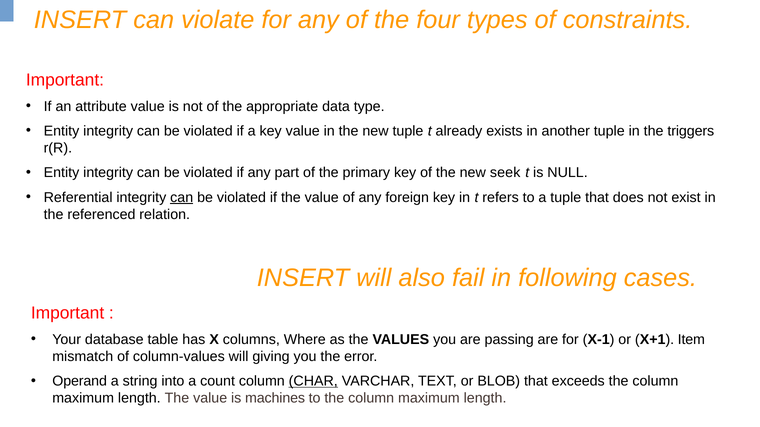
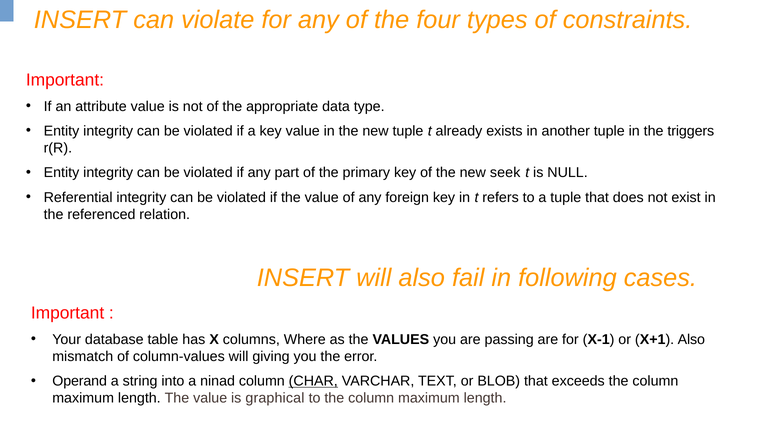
can at (182, 198) underline: present -> none
X+1 Item: Item -> Also
count: count -> ninad
machines: machines -> graphical
